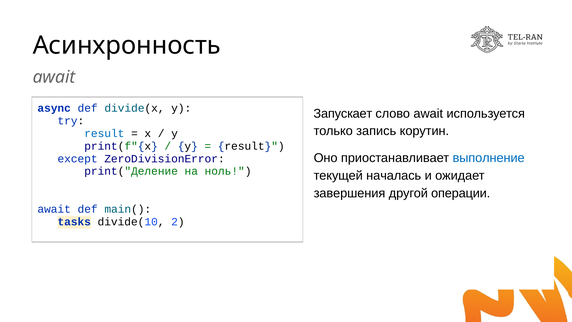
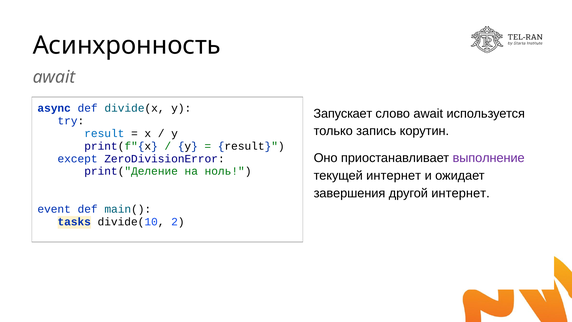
выполнение colour: blue -> purple
текущей началась: началась -> интернет
другой операции: операции -> интернет
await at (54, 209): await -> event
